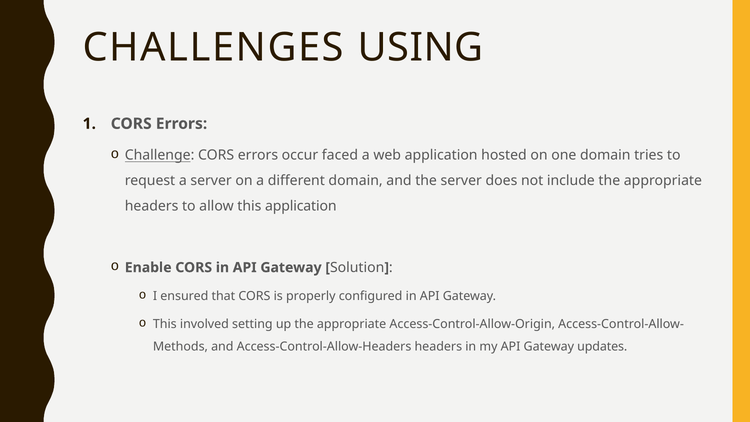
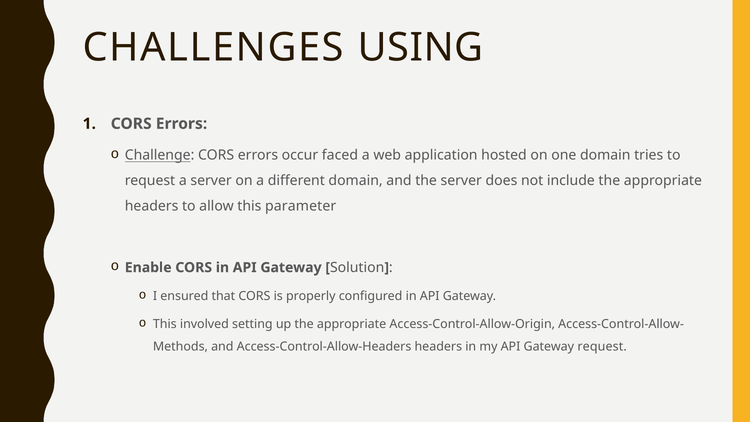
this application: application -> parameter
Gateway updates: updates -> request
